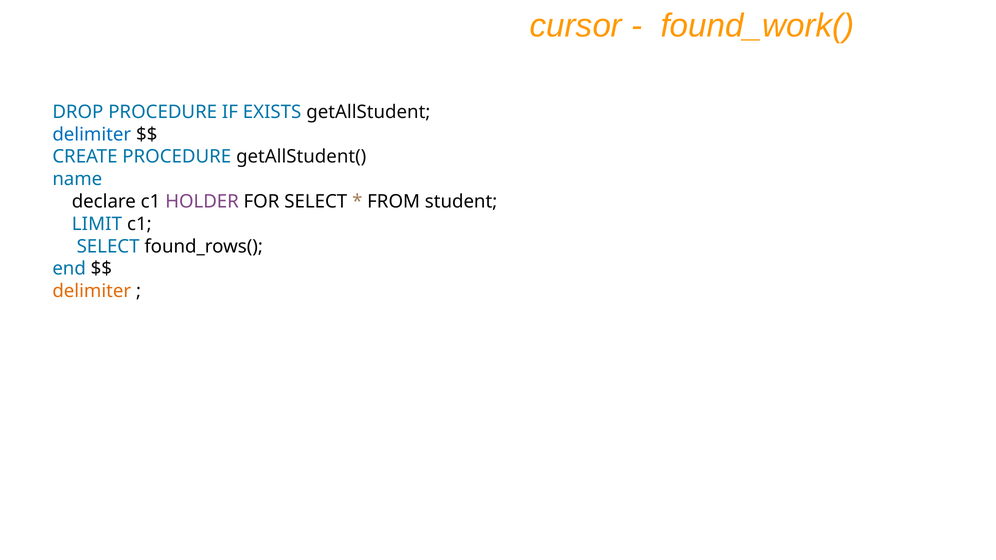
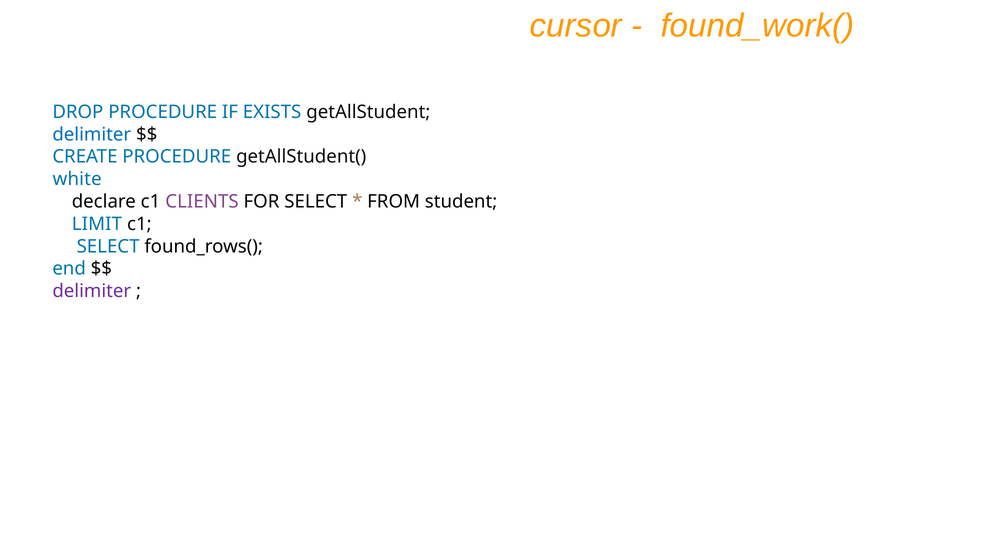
name: name -> white
HOLDER: HOLDER -> CLIENTS
delimiter at (92, 291) colour: orange -> purple
